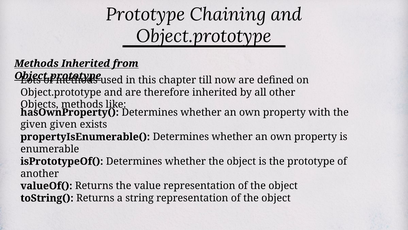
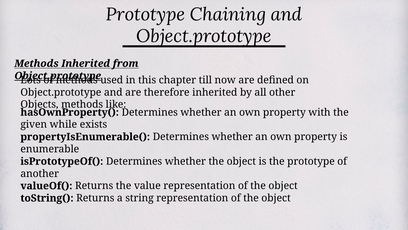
given given: given -> while
